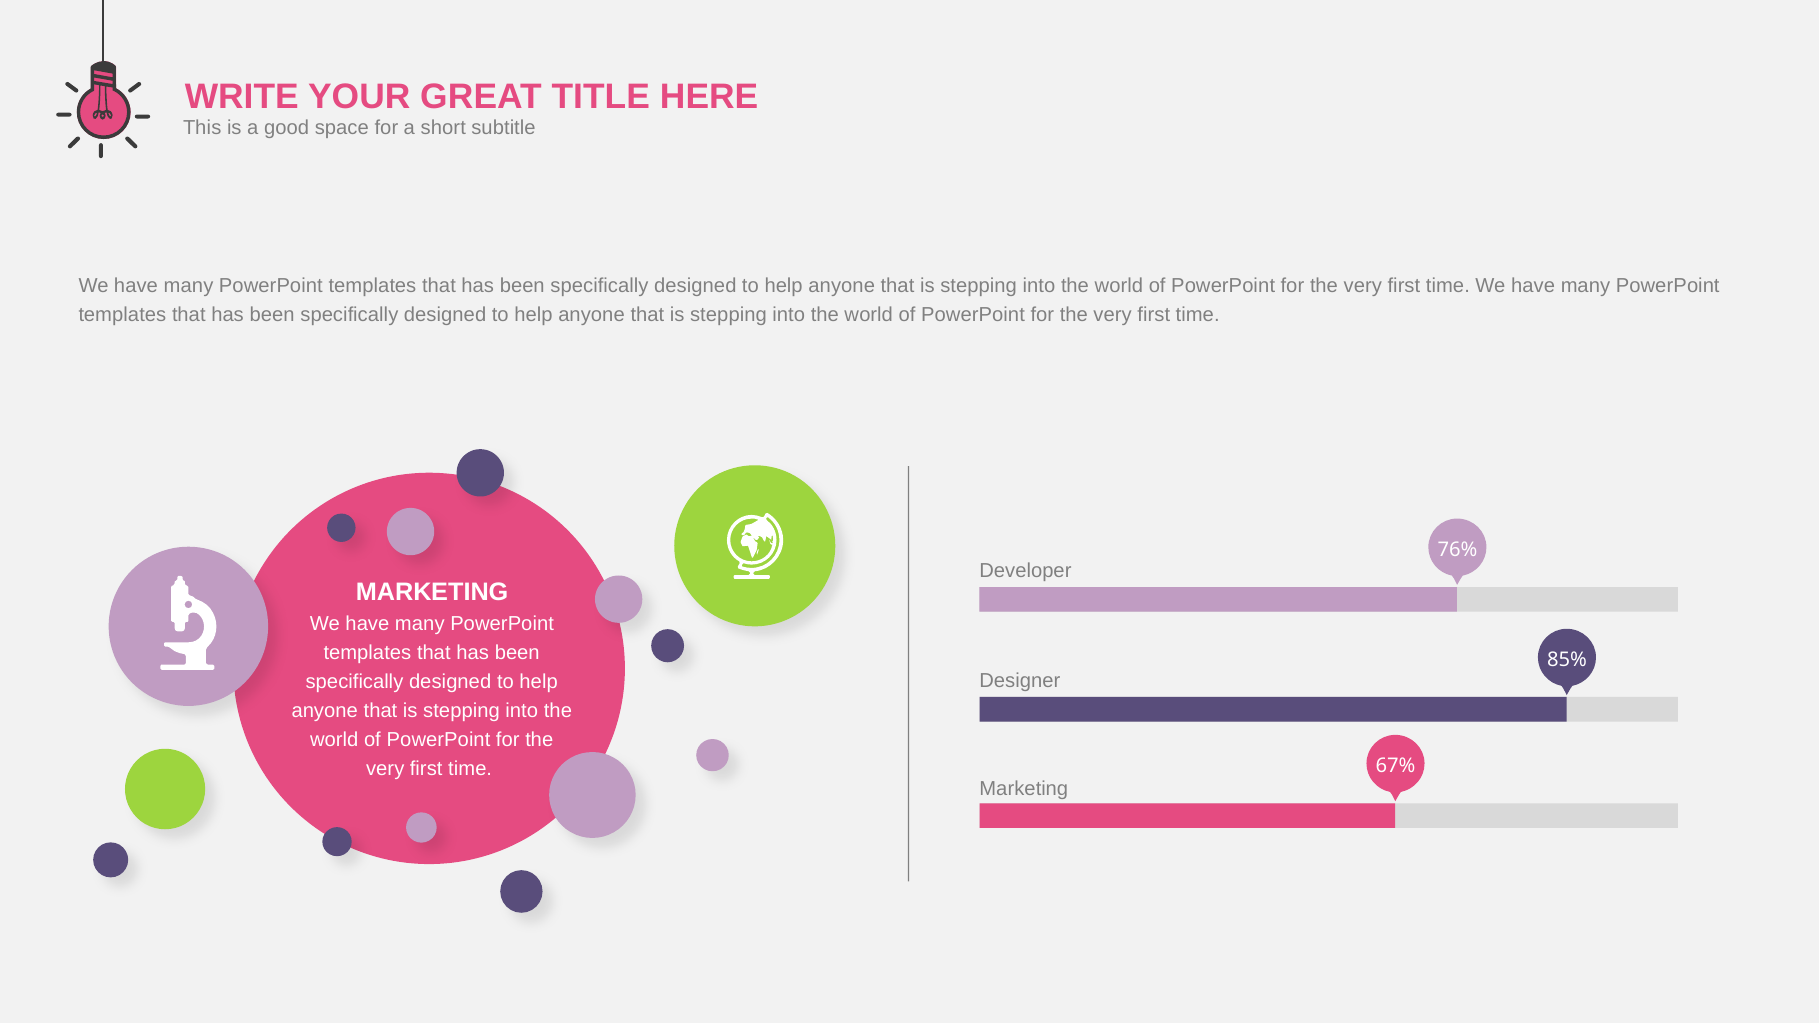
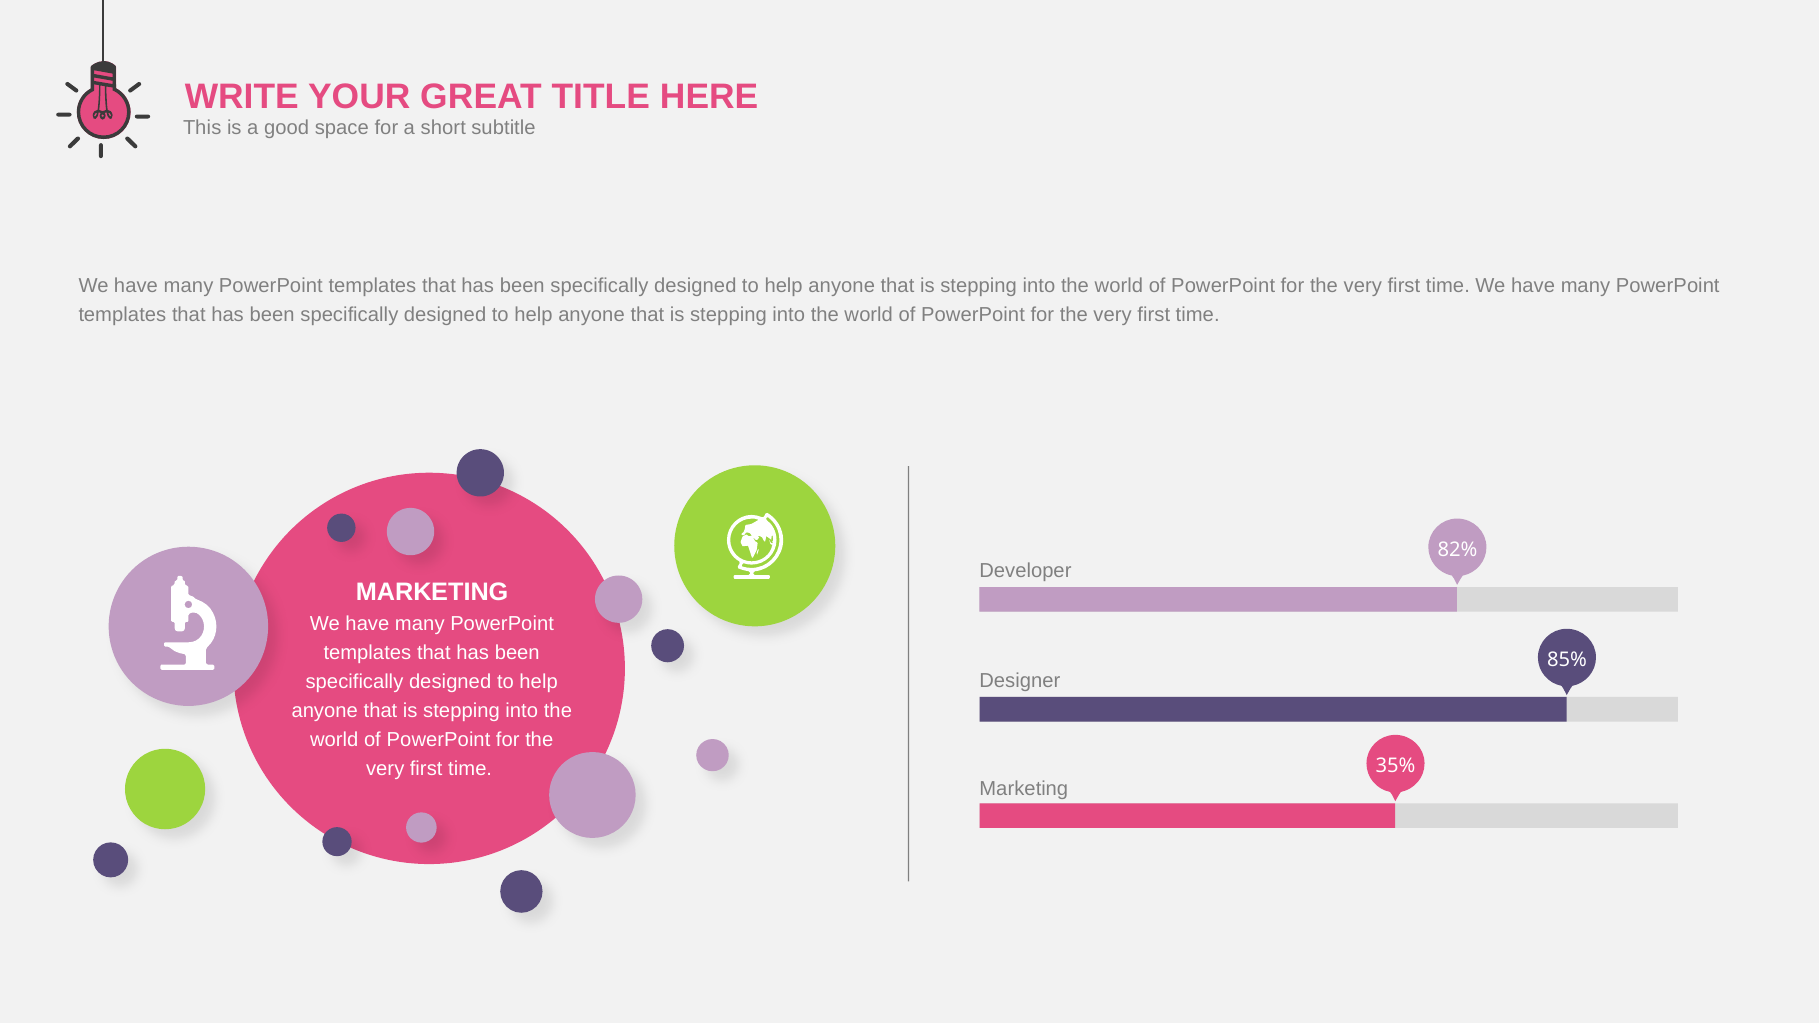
76%: 76% -> 82%
67%: 67% -> 35%
